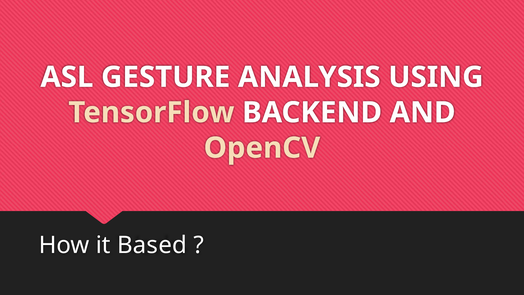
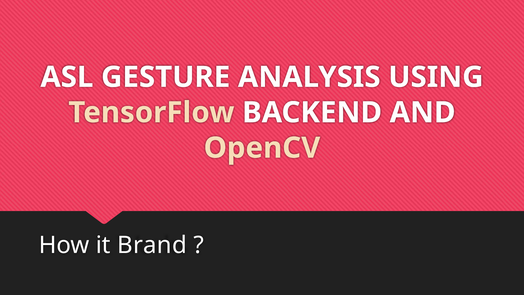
Based: Based -> Brand
